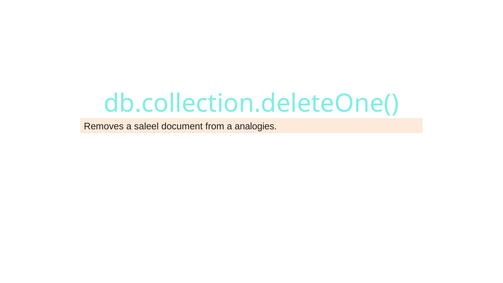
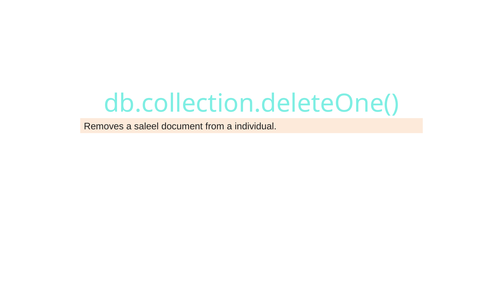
analogies: analogies -> individual
